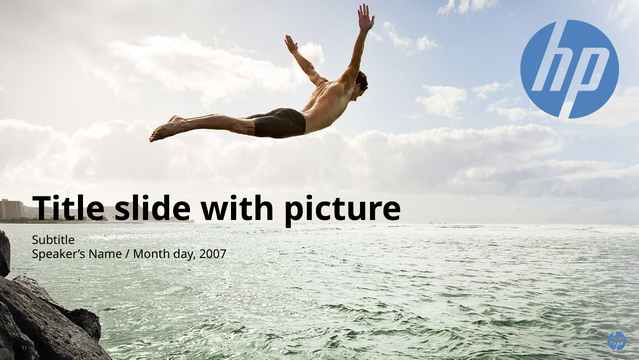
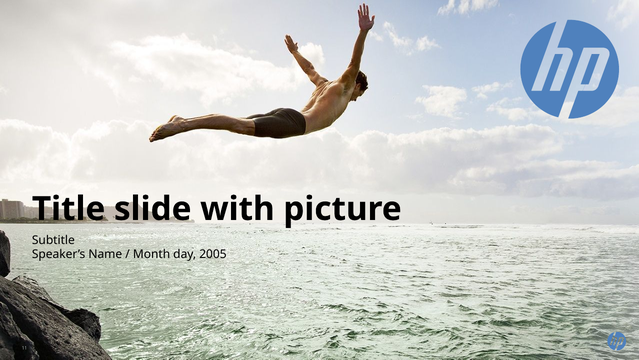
2007: 2007 -> 2005
